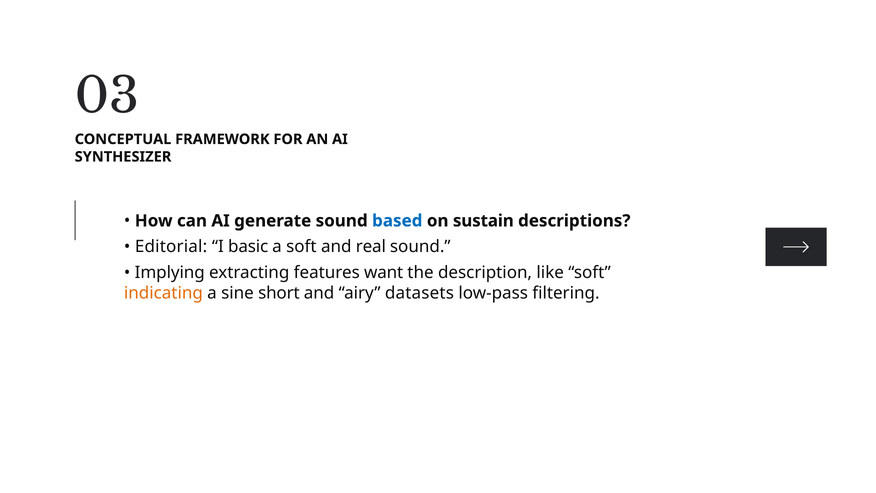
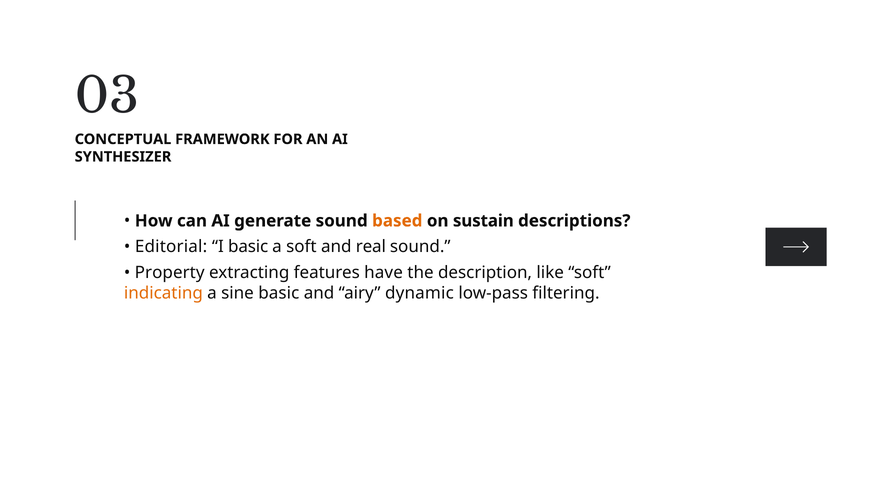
based colour: blue -> orange
Implying: Implying -> Property
want: want -> have
sine short: short -> basic
datasets: datasets -> dynamic
